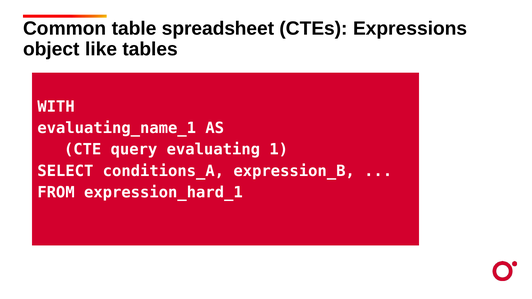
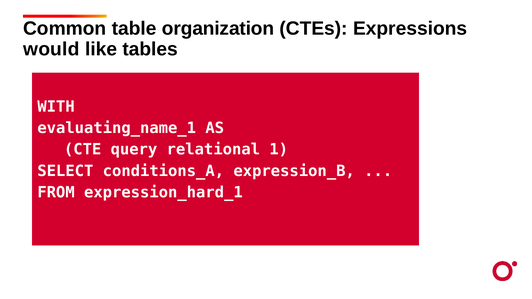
spreadsheet: spreadsheet -> organization
object: object -> would
evaluating: evaluating -> relational
